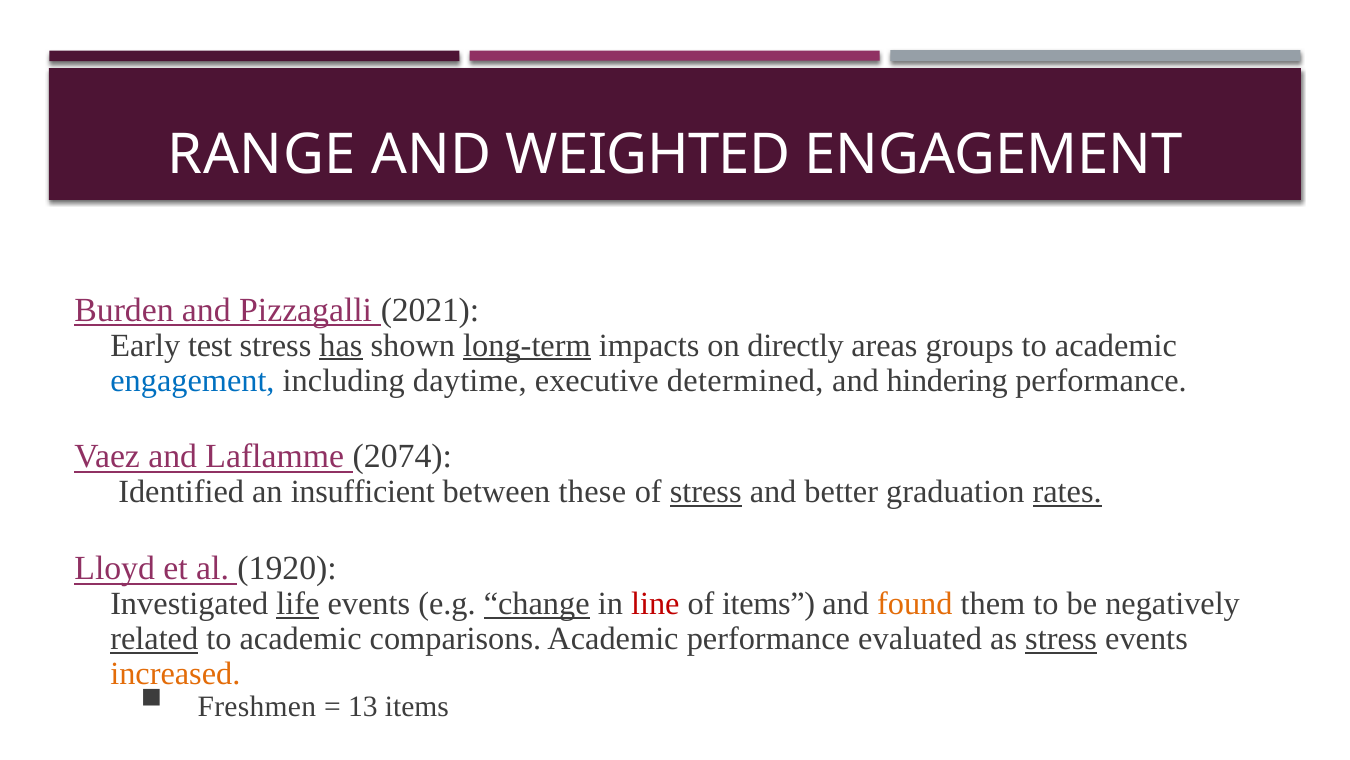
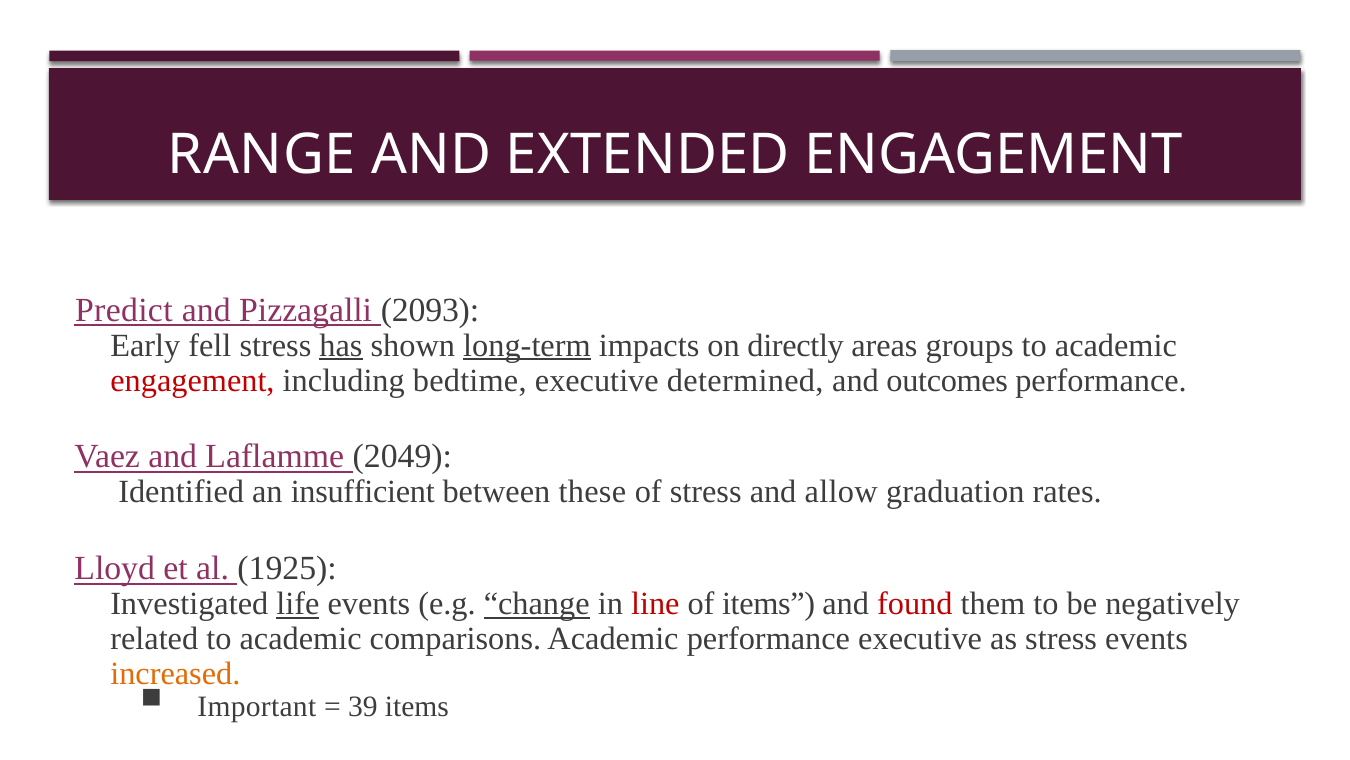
WEIGHTED: WEIGHTED -> EXTENDED
Burden: Burden -> Predict
2021: 2021 -> 2093
test: test -> fell
engagement at (192, 380) colour: blue -> red
daytime: daytime -> bedtime
hindering: hindering -> outcomes
2074: 2074 -> 2049
stress at (706, 492) underline: present -> none
better: better -> allow
rates underline: present -> none
1920: 1920 -> 1925
found colour: orange -> red
related underline: present -> none
performance evaluated: evaluated -> executive
stress at (1061, 639) underline: present -> none
Freshmen: Freshmen -> Important
13: 13 -> 39
